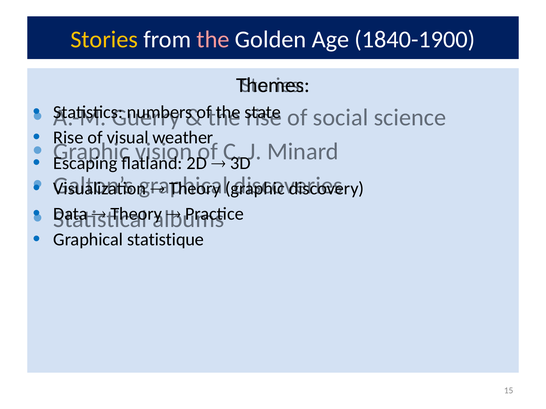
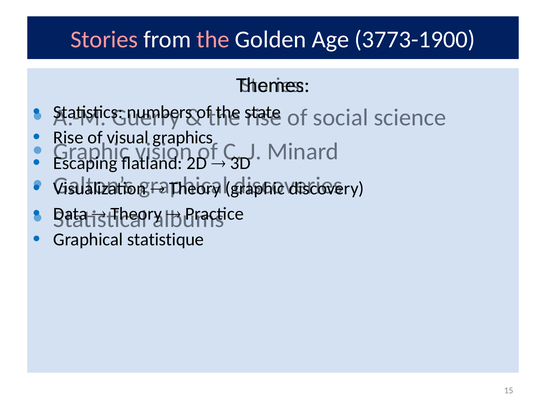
Stories at (104, 39) colour: yellow -> pink
1840-1900: 1840-1900 -> 3773-1900
weather: weather -> graphics
